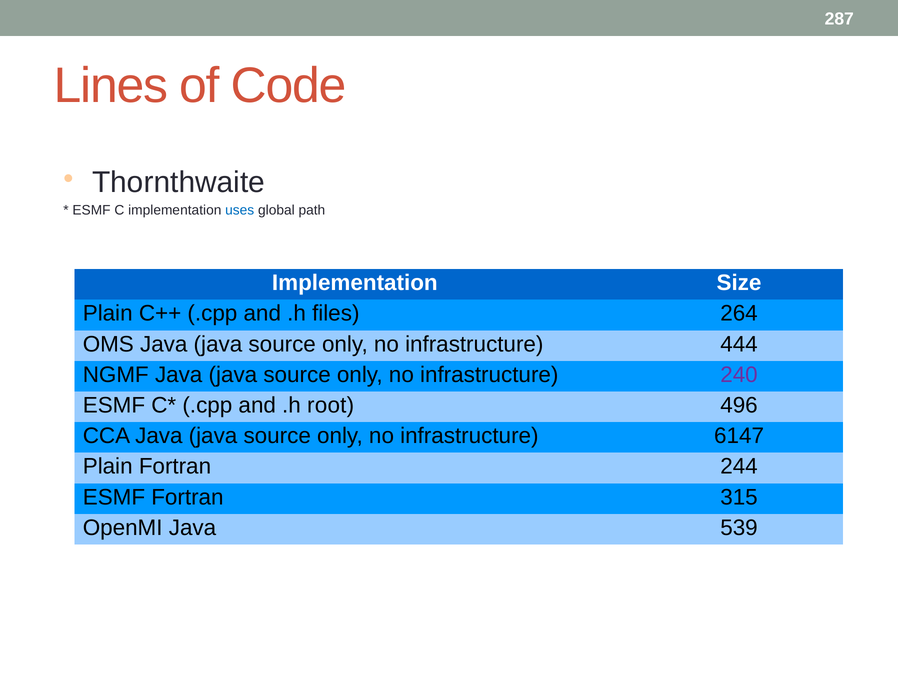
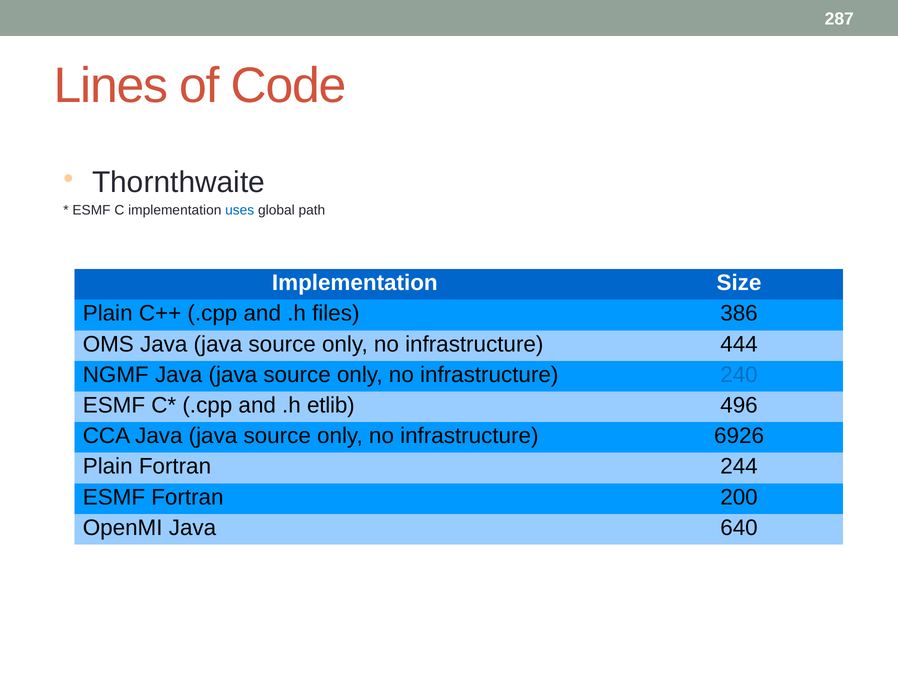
264: 264 -> 386
240 colour: purple -> blue
root: root -> etlib
6147: 6147 -> 6926
315: 315 -> 200
539: 539 -> 640
